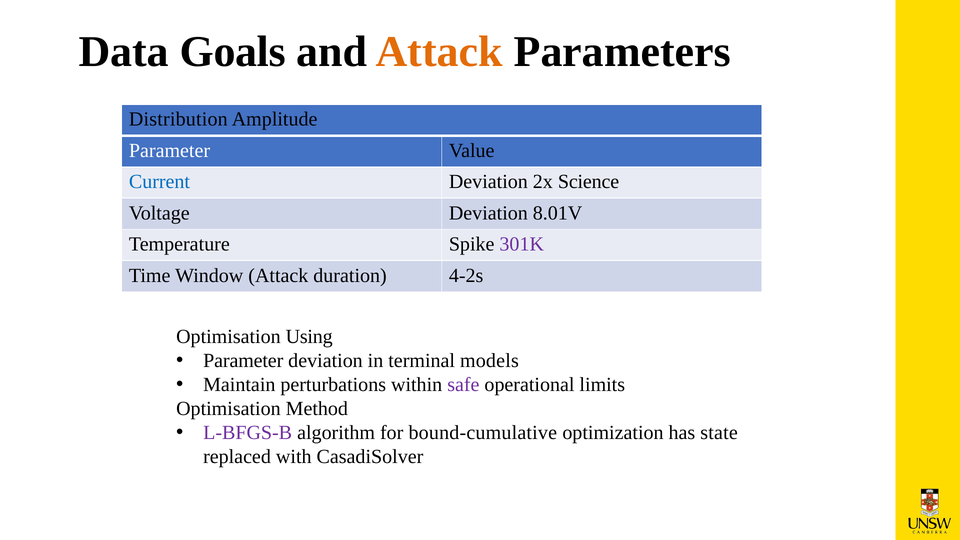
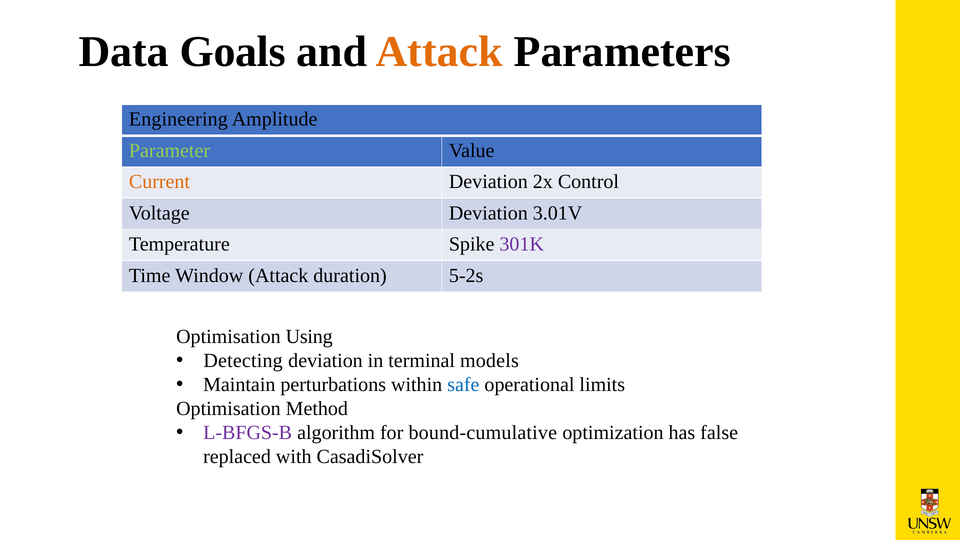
Distribution: Distribution -> Engineering
Parameter at (170, 150) colour: white -> light green
Current colour: blue -> orange
Science: Science -> Control
8.01V: 8.01V -> 3.01V
4-2s: 4-2s -> 5-2s
Parameter at (243, 361): Parameter -> Detecting
safe colour: purple -> blue
state: state -> false
